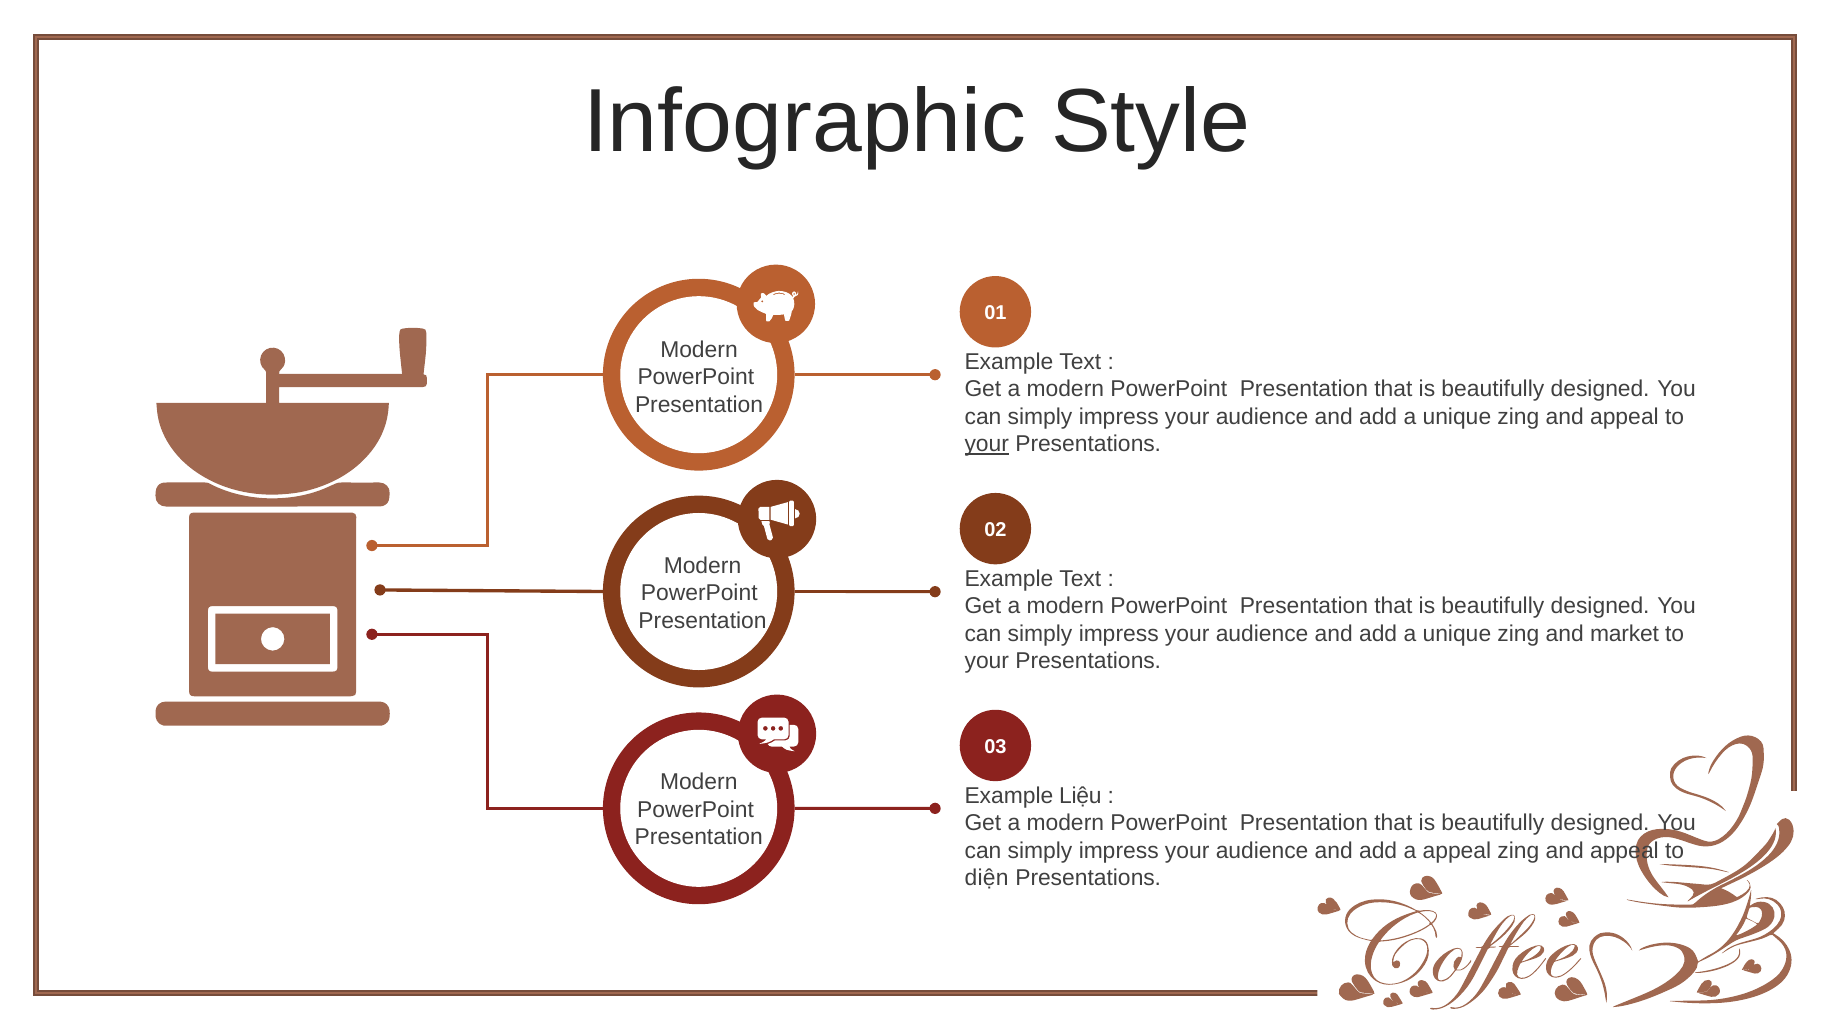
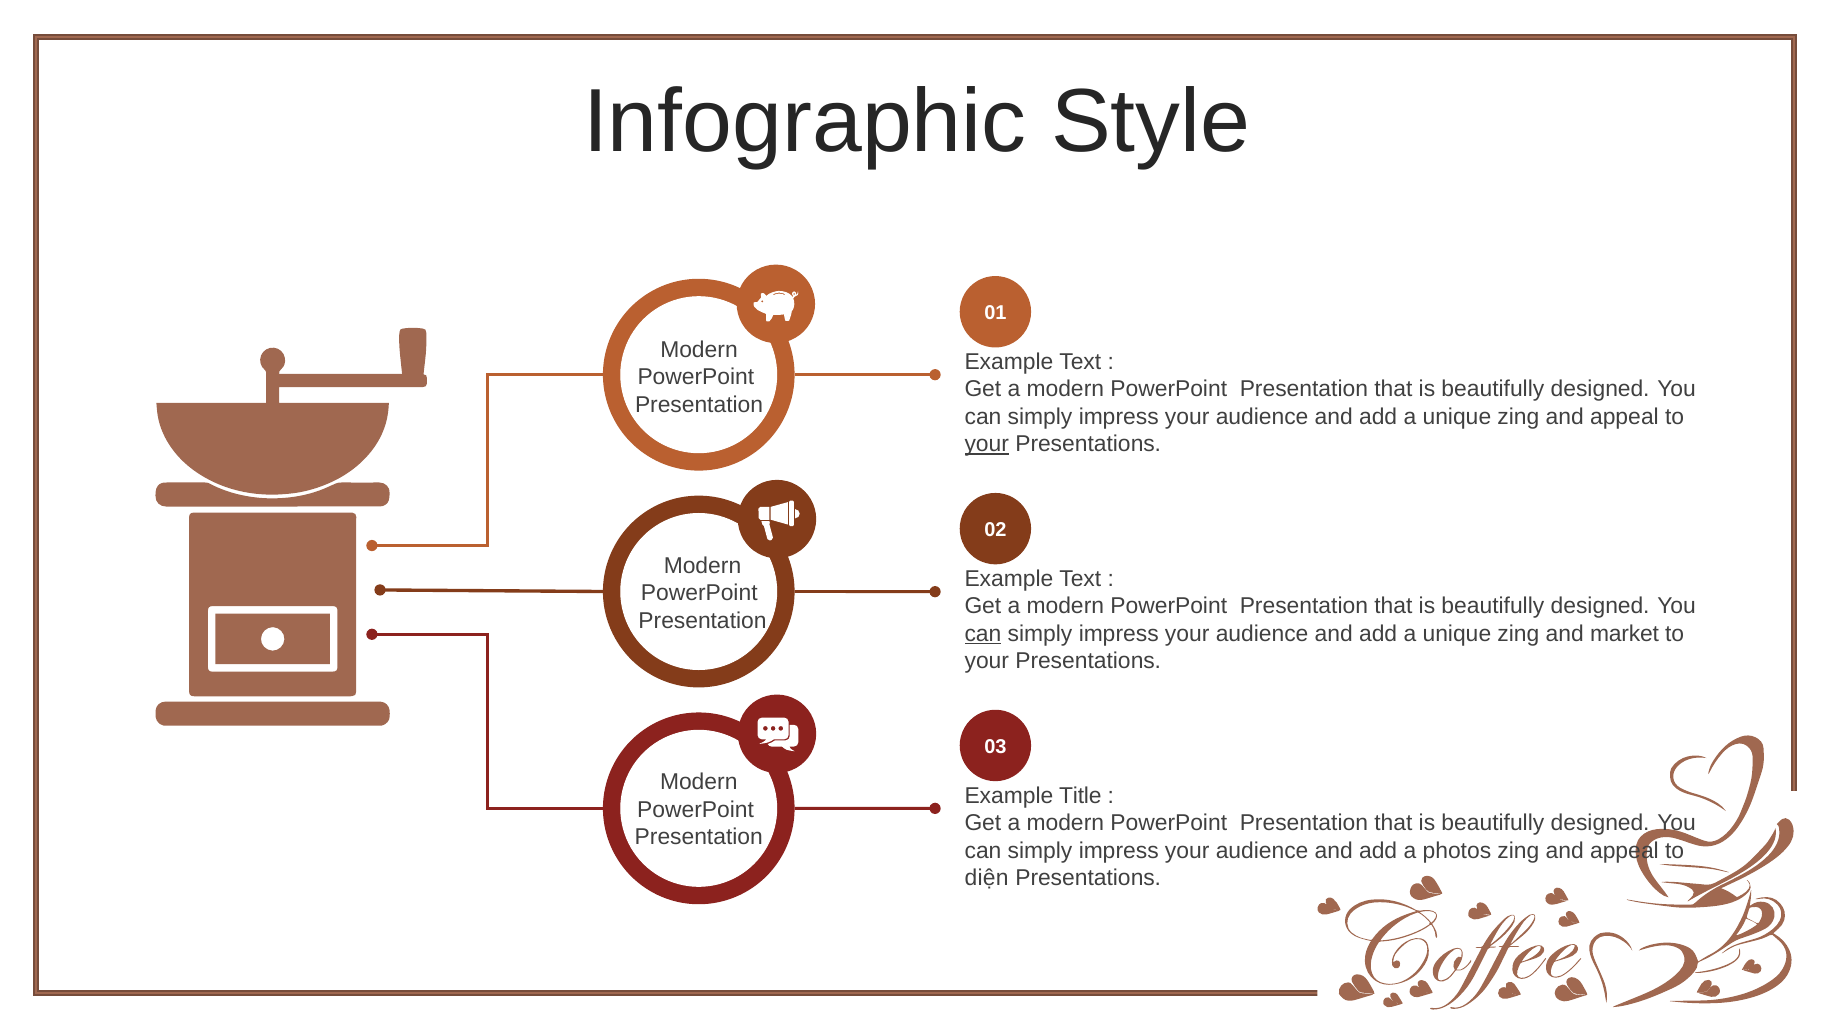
can at (983, 633) underline: none -> present
Liệu: Liệu -> Title
a appeal: appeal -> photos
